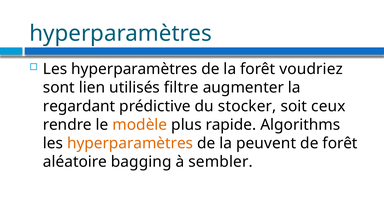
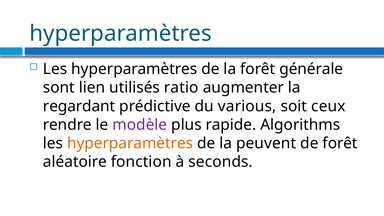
voudriez: voudriez -> générale
filtre: filtre -> ratio
stocker: stocker -> various
modèle colour: orange -> purple
bagging: bagging -> fonction
sembler: sembler -> seconds
